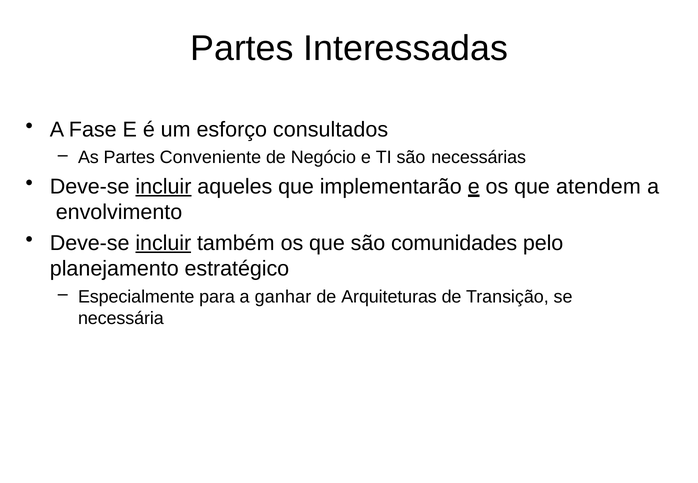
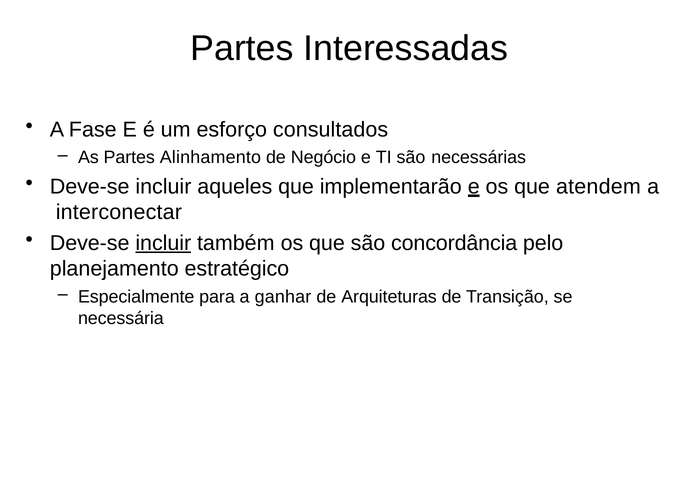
Conveniente: Conveniente -> Alinhamento
incluir at (163, 187) underline: present -> none
envolvimento: envolvimento -> interconectar
comunidades: comunidades -> concordância
